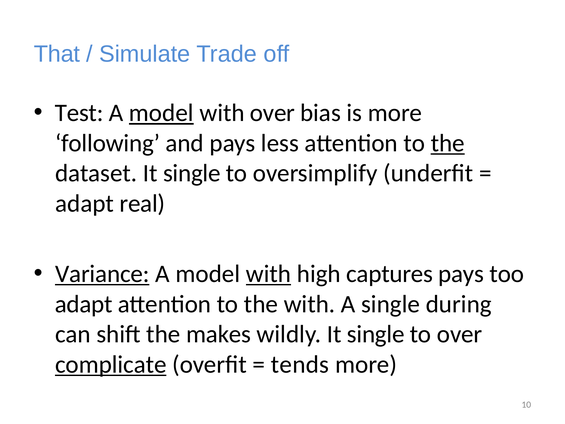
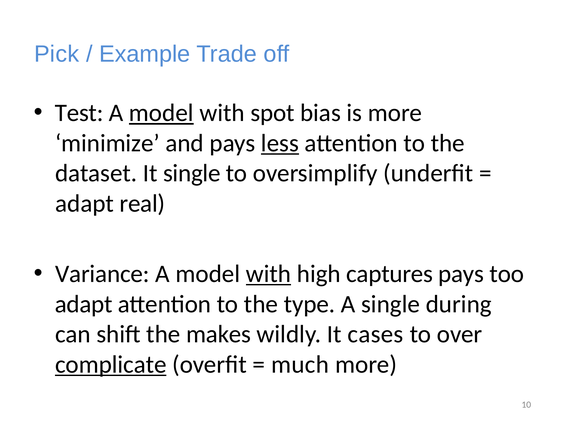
That: That -> Pick
Simulate: Simulate -> Example
with over: over -> spot
following: following -> minimize
less underline: none -> present
the at (448, 143) underline: present -> none
Variance underline: present -> none
the with: with -> type
wildly It single: single -> cases
tends: tends -> much
